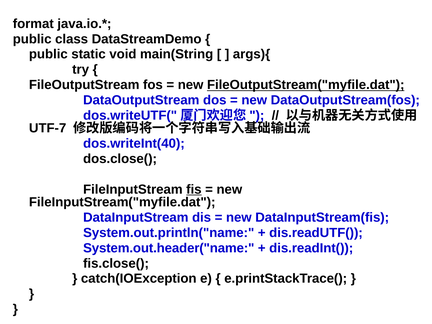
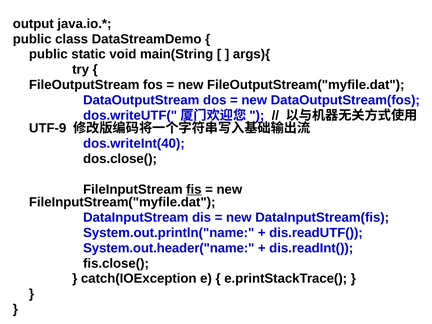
format: format -> output
FileOutputStream("myfile.dat underline: present -> none
UTF-7: UTF-7 -> UTF-9
